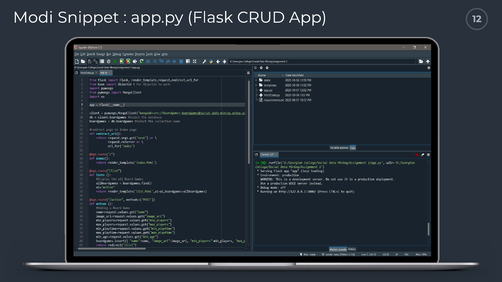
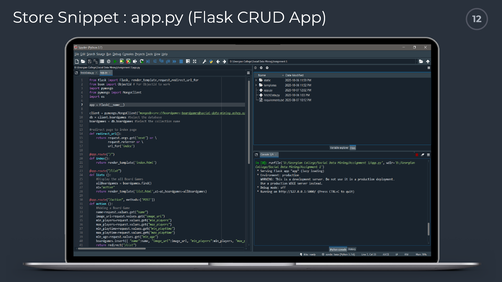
Modi: Modi -> Store
